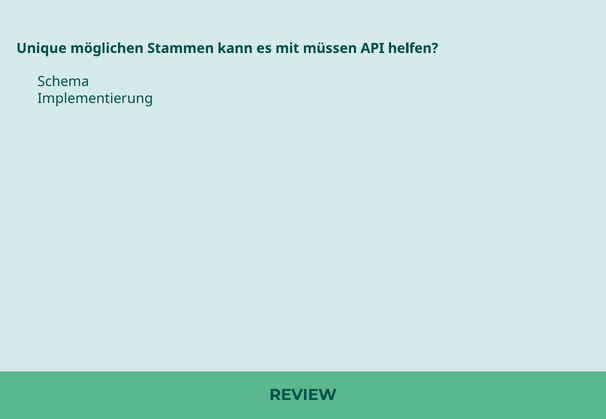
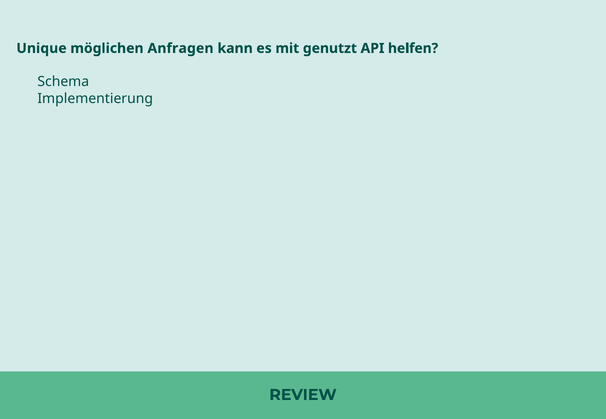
Stammen: Stammen -> Anfragen
müssen: müssen -> genutzt
